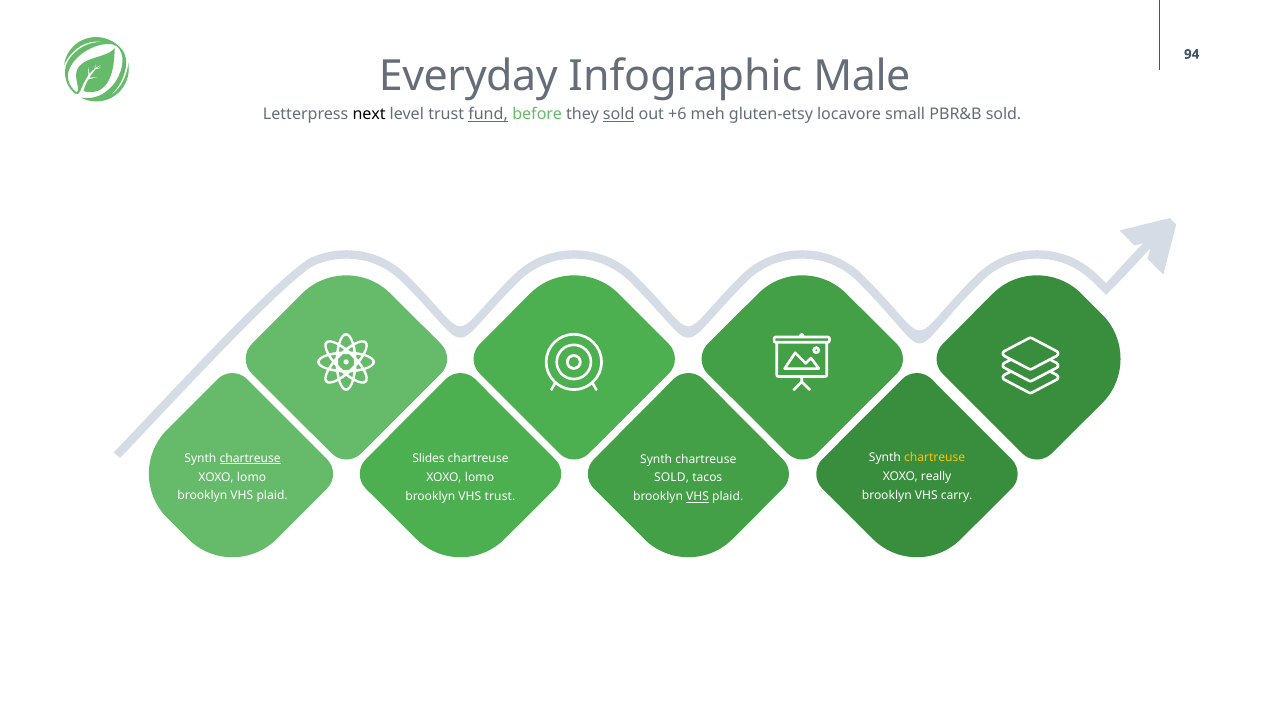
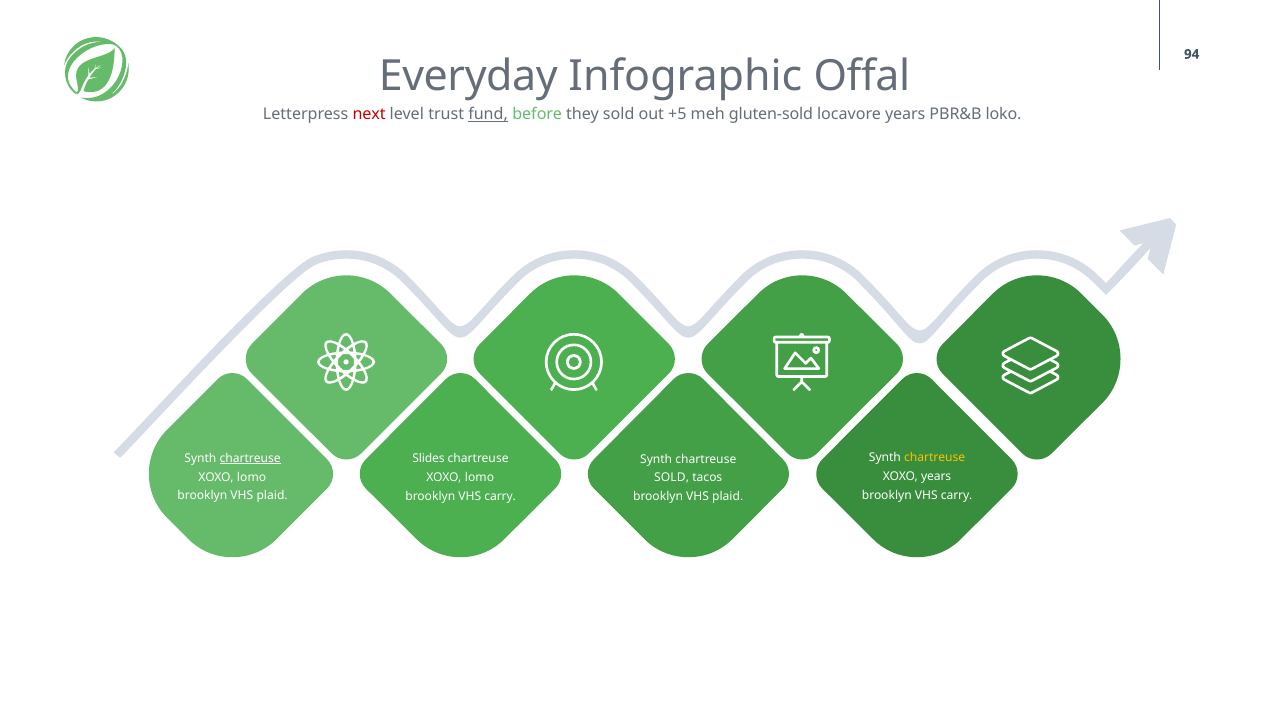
Male: Male -> Offal
next colour: black -> red
sold at (619, 115) underline: present -> none
+6: +6 -> +5
gluten-etsy: gluten-etsy -> gluten-sold
locavore small: small -> years
PBR&B sold: sold -> loko
XOXO really: really -> years
trust at (500, 497): trust -> carry
VHS at (698, 497) underline: present -> none
